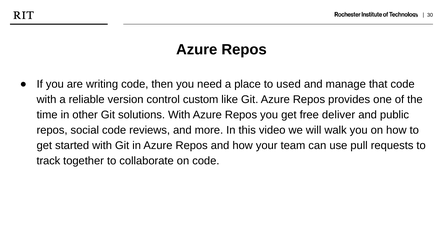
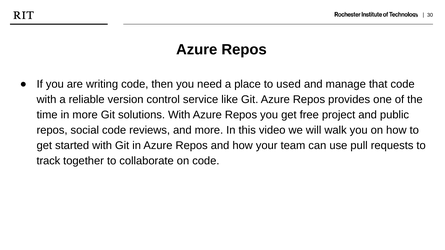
custom: custom -> service
in other: other -> more
deliver: deliver -> project
